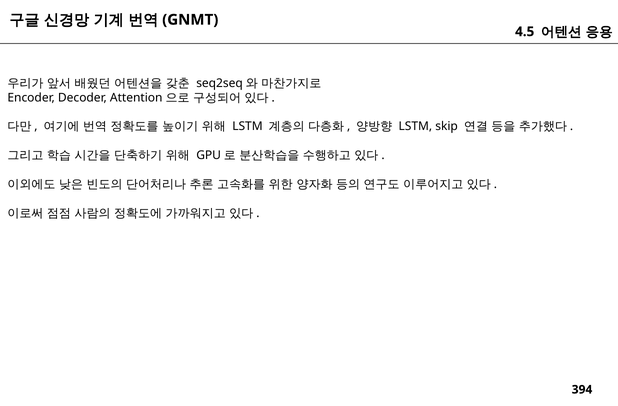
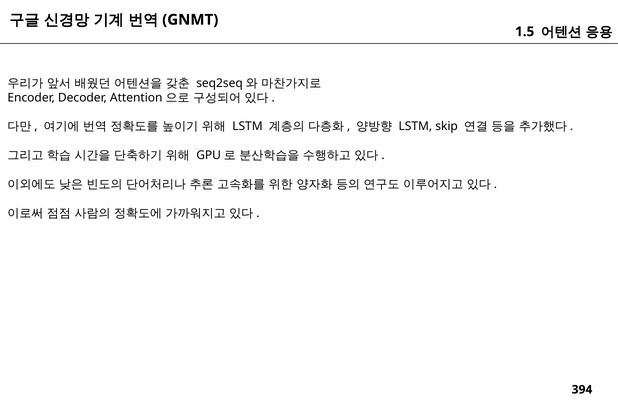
4.5: 4.5 -> 1.5
